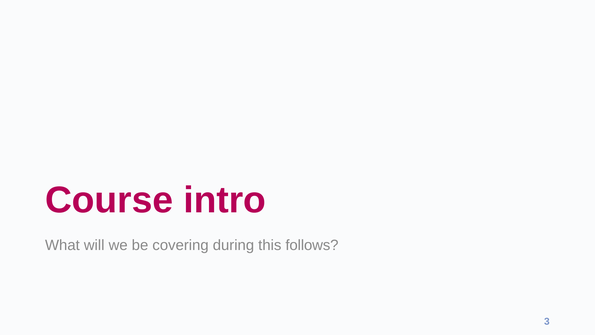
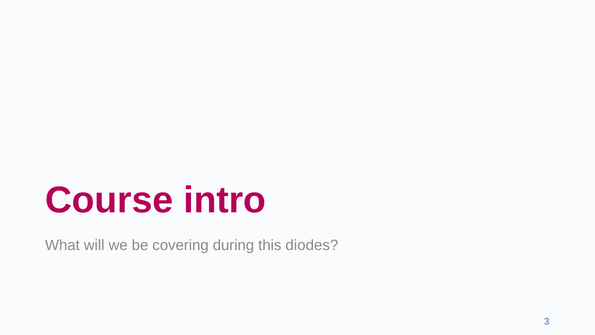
follows: follows -> diodes
